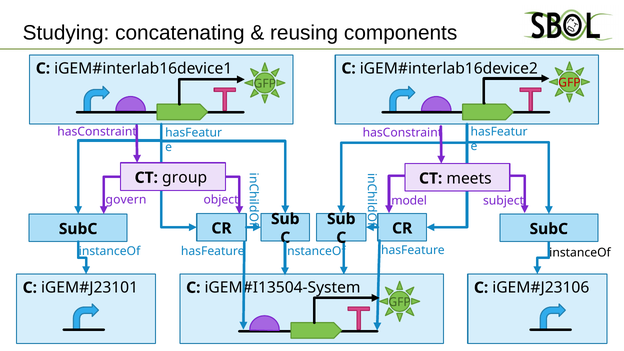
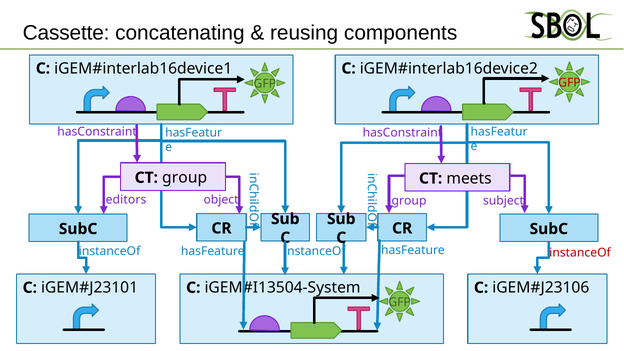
Studying: Studying -> Cassette
govern: govern -> editors
model at (409, 201): model -> group
instanceOf at (580, 253) colour: black -> red
